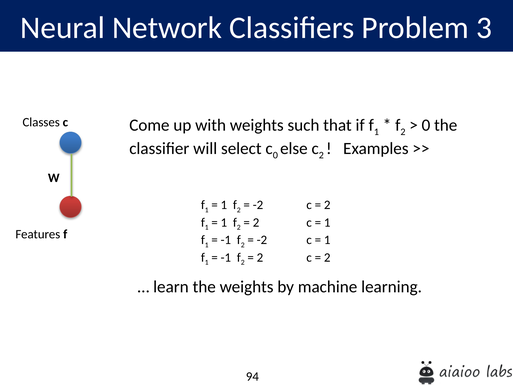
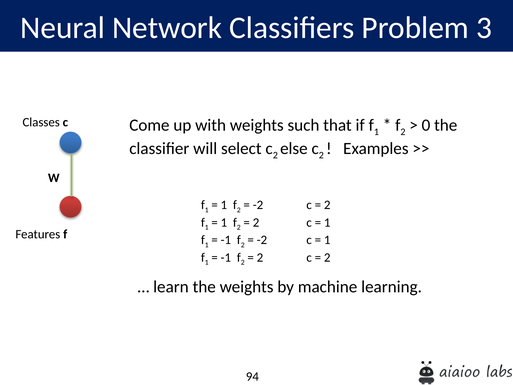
select c 0: 0 -> 2
